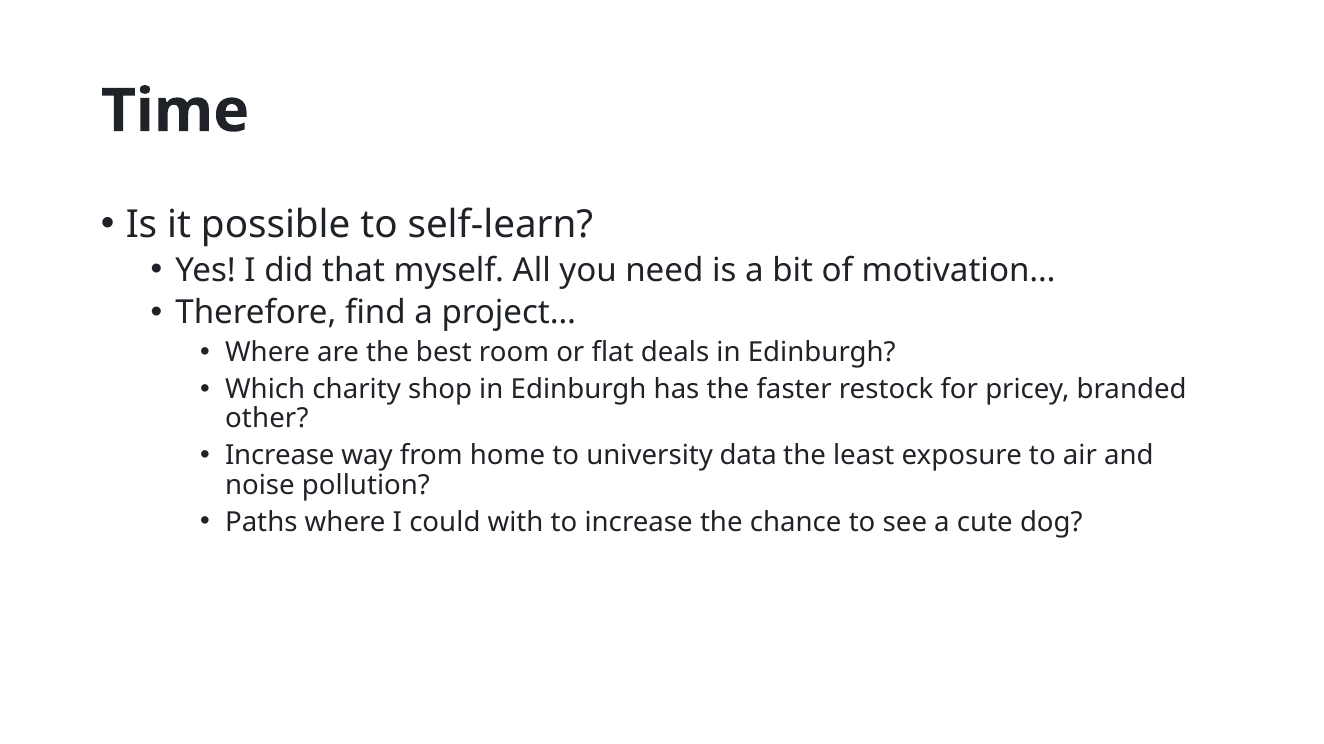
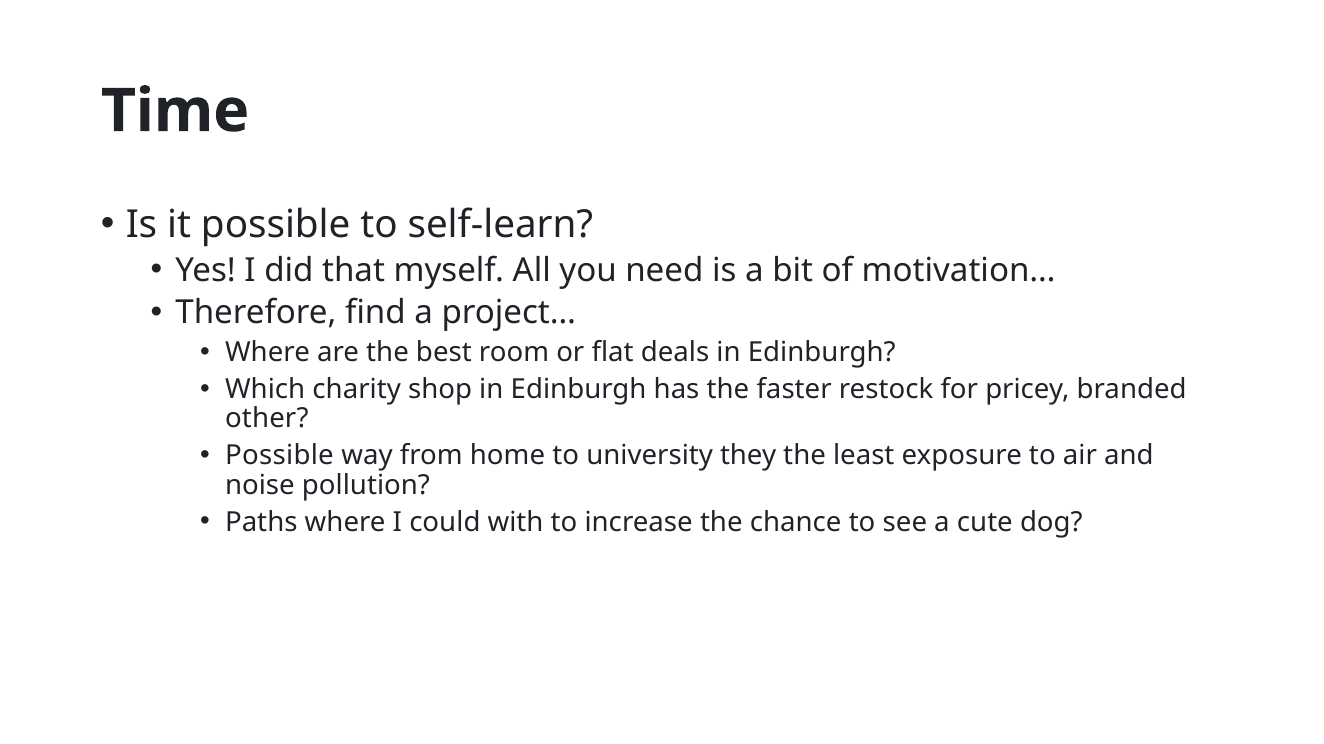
Increase at (280, 456): Increase -> Possible
data: data -> they
